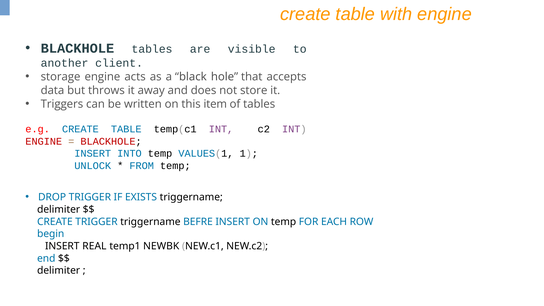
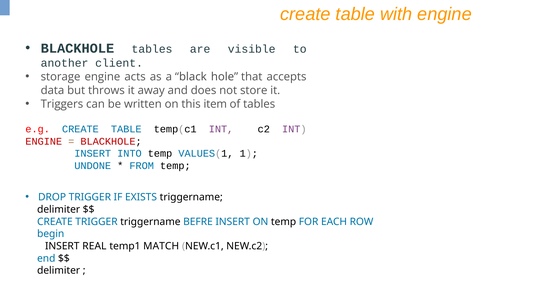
UNLOCK: UNLOCK -> UNDONE
NEWBK: NEWBK -> MATCH
